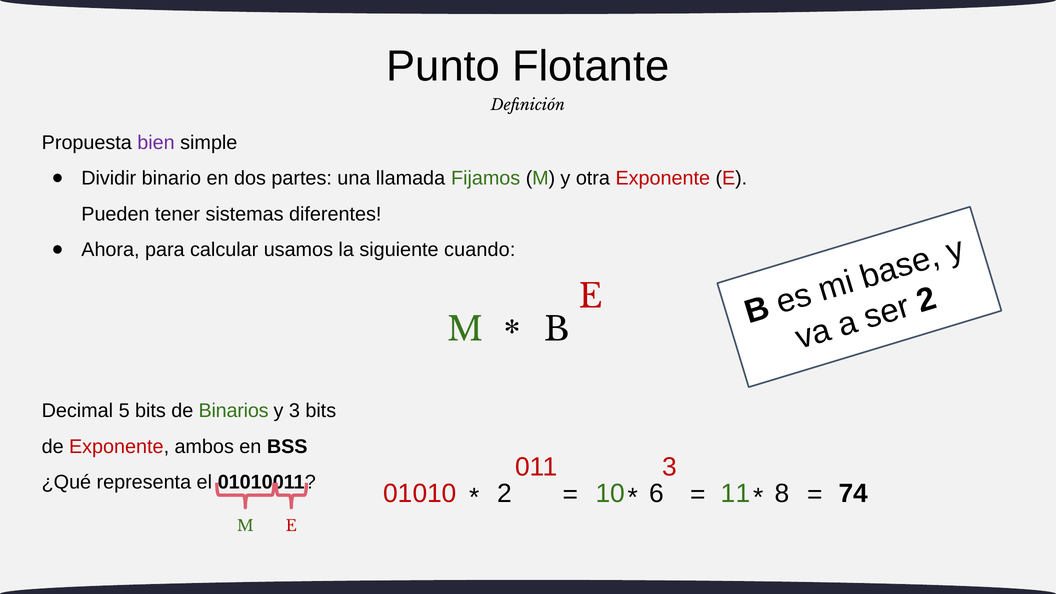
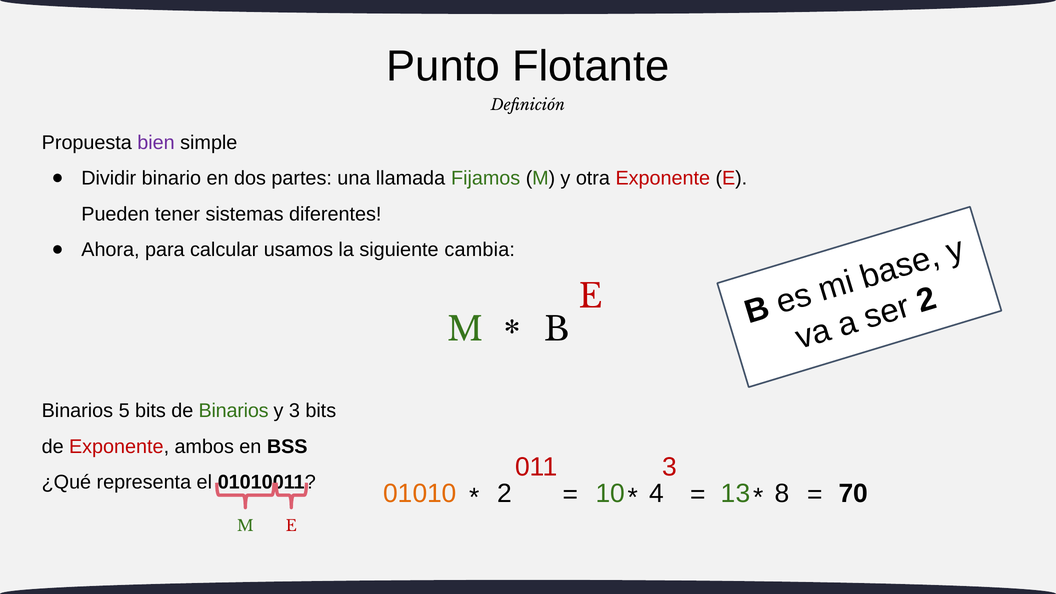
cuando: cuando -> cambia
Decimal at (77, 411): Decimal -> Binarios
01010 colour: red -> orange
6: 6 -> 4
11: 11 -> 13
74: 74 -> 70
